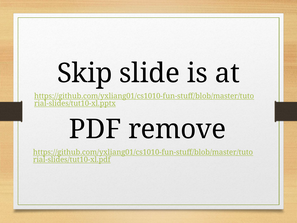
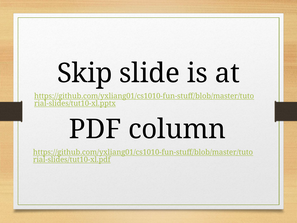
remove: remove -> column
